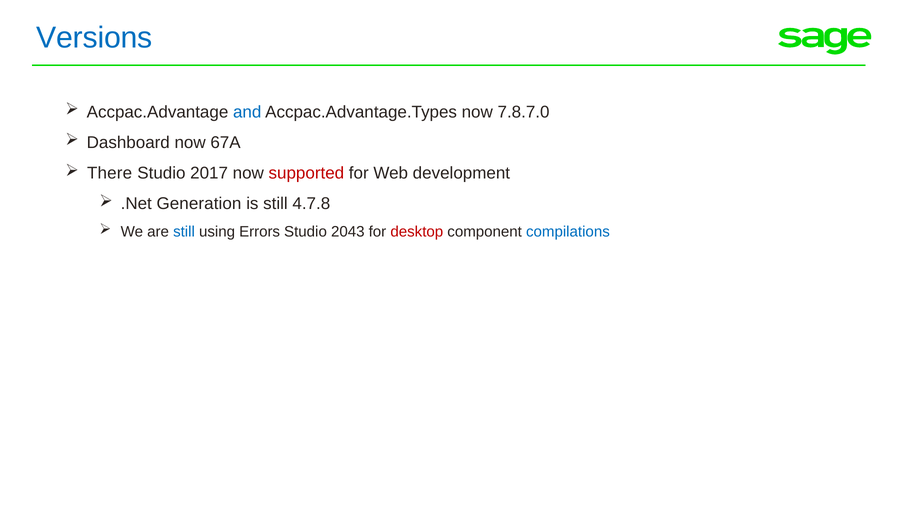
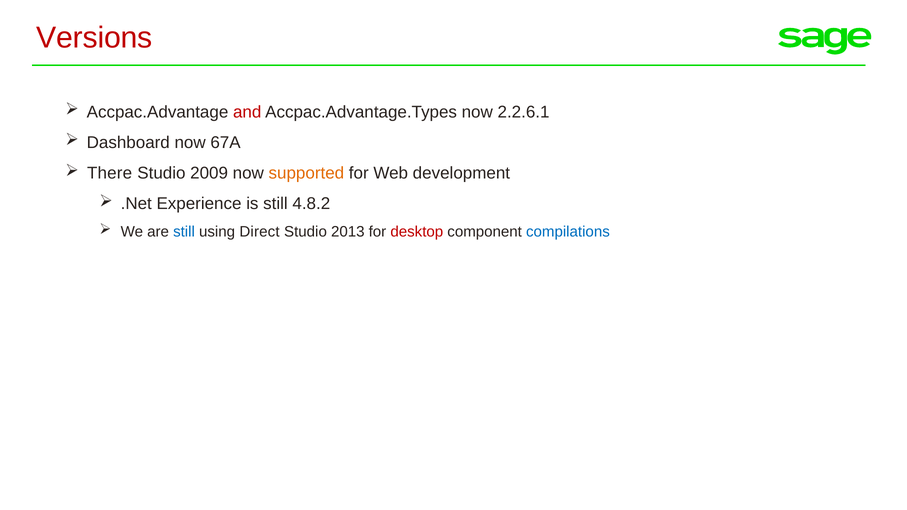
Versions colour: blue -> red
and colour: blue -> red
7.8.7.0: 7.8.7.0 -> 2.2.6.1
2017: 2017 -> 2009
supported colour: red -> orange
Generation: Generation -> Experience
4.7.8: 4.7.8 -> 4.8.2
Errors: Errors -> Direct
2043: 2043 -> 2013
